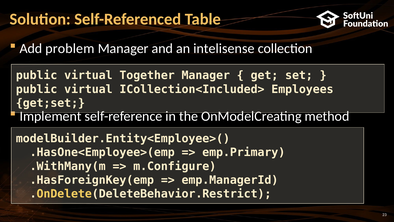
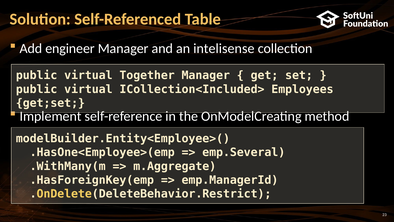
problem: problem -> engineer
emp.Primary: emp.Primary -> emp.Several
m.Configure: m.Configure -> m.Aggregate
